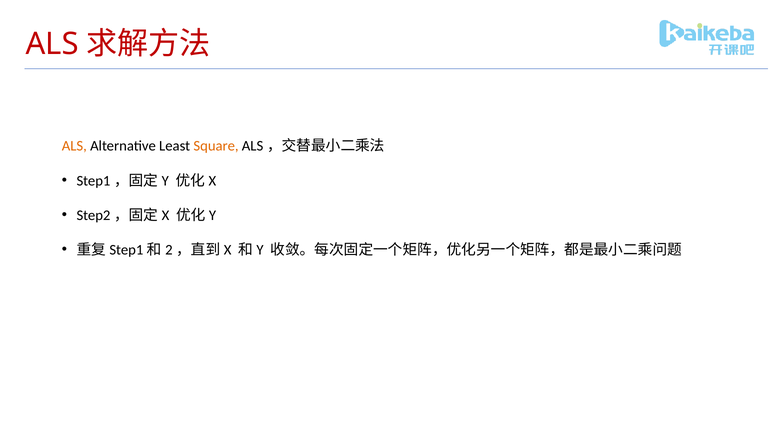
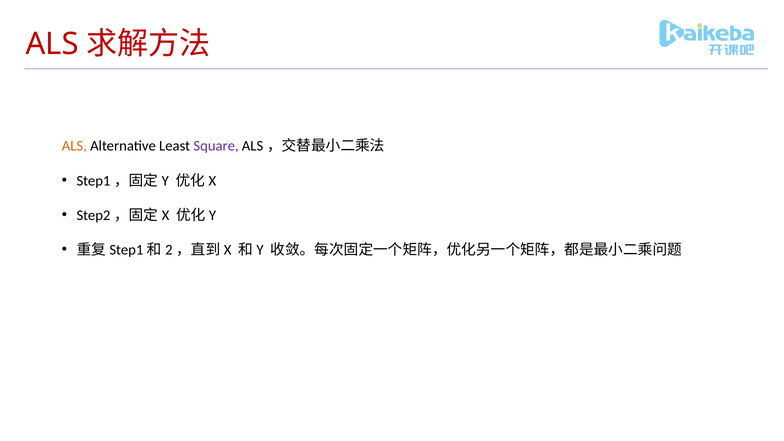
Square colour: orange -> purple
